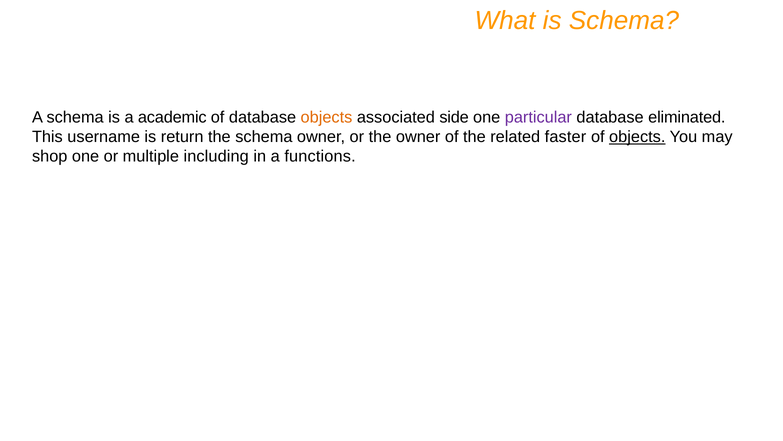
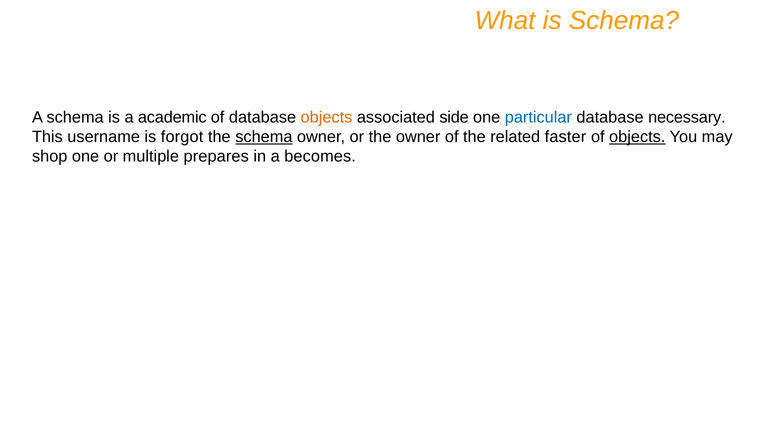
particular colour: purple -> blue
eliminated: eliminated -> necessary
return: return -> forgot
schema at (264, 137) underline: none -> present
including: including -> prepares
functions: functions -> becomes
